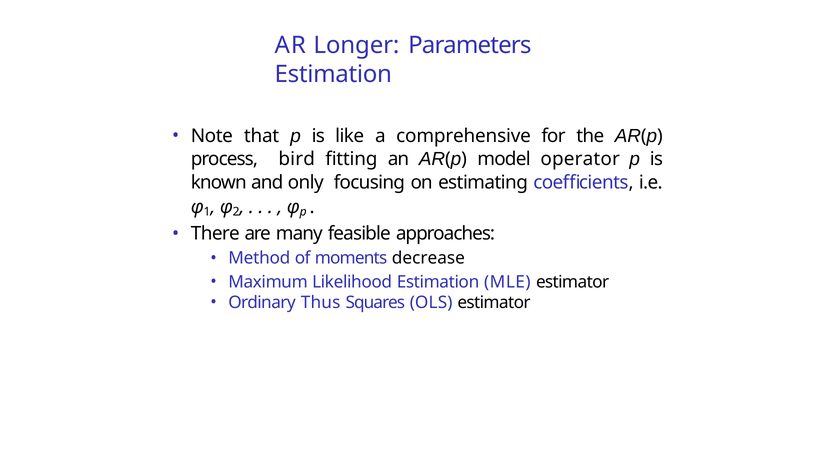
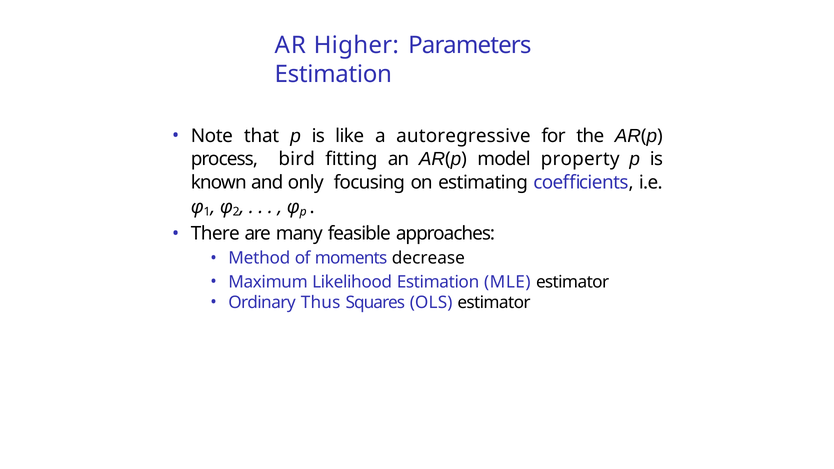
Longer: Longer -> Higher
comprehensive: comprehensive -> autoregressive
operator: operator -> property
